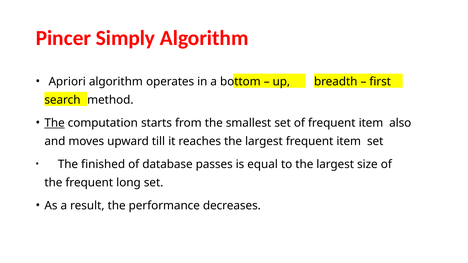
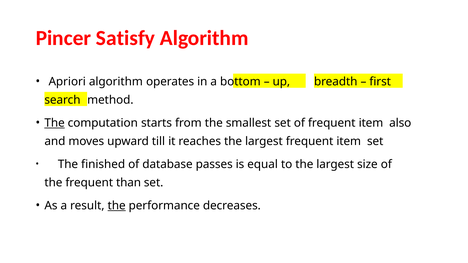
Simply: Simply -> Satisfy
long: long -> than
the at (117, 206) underline: none -> present
